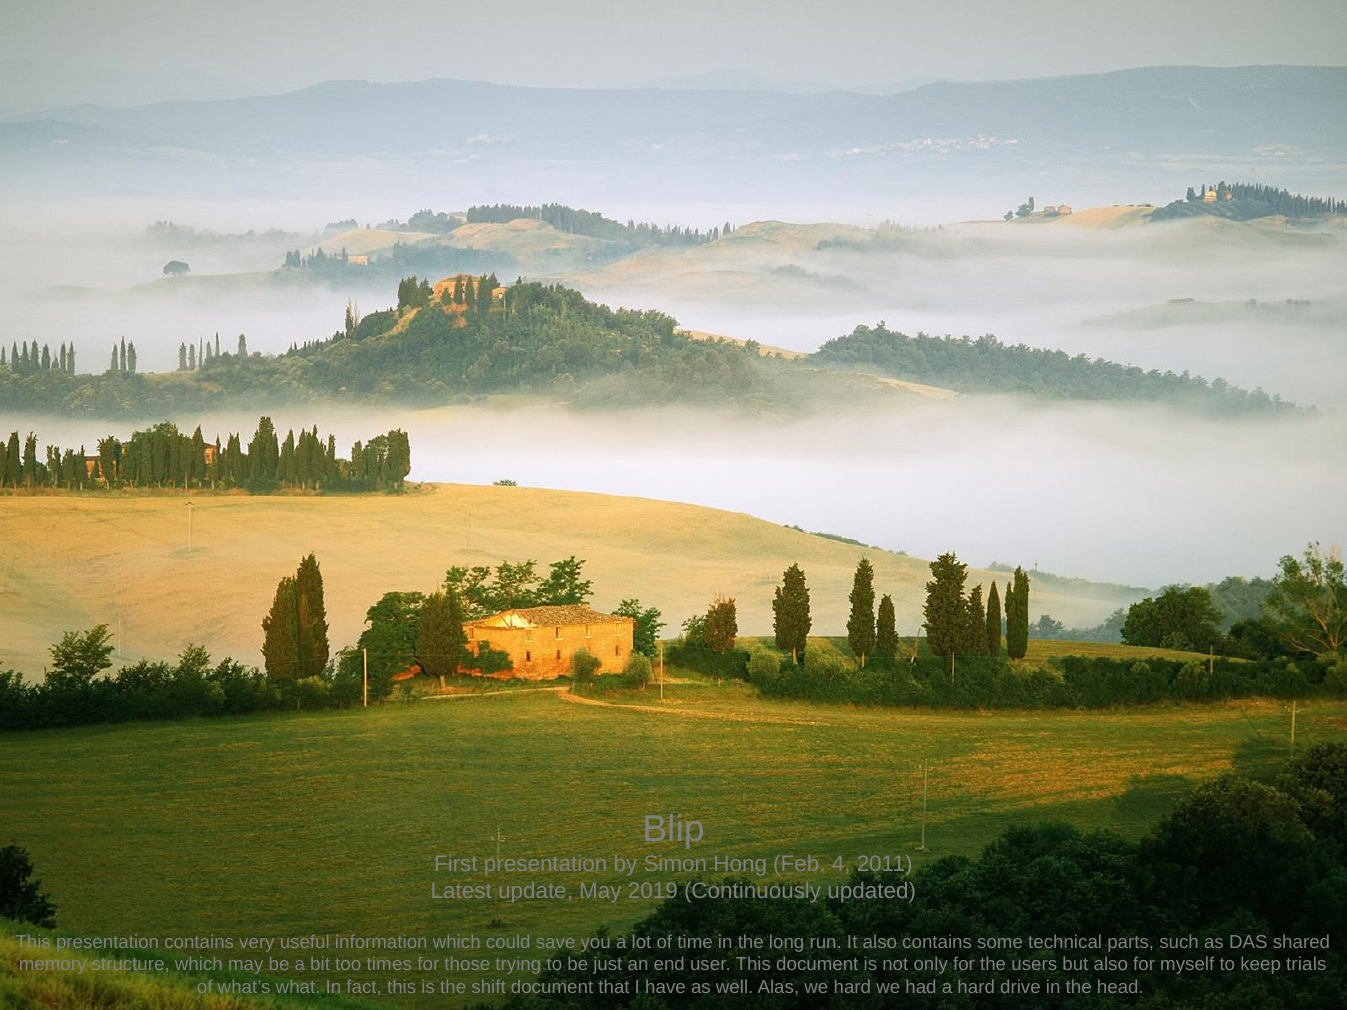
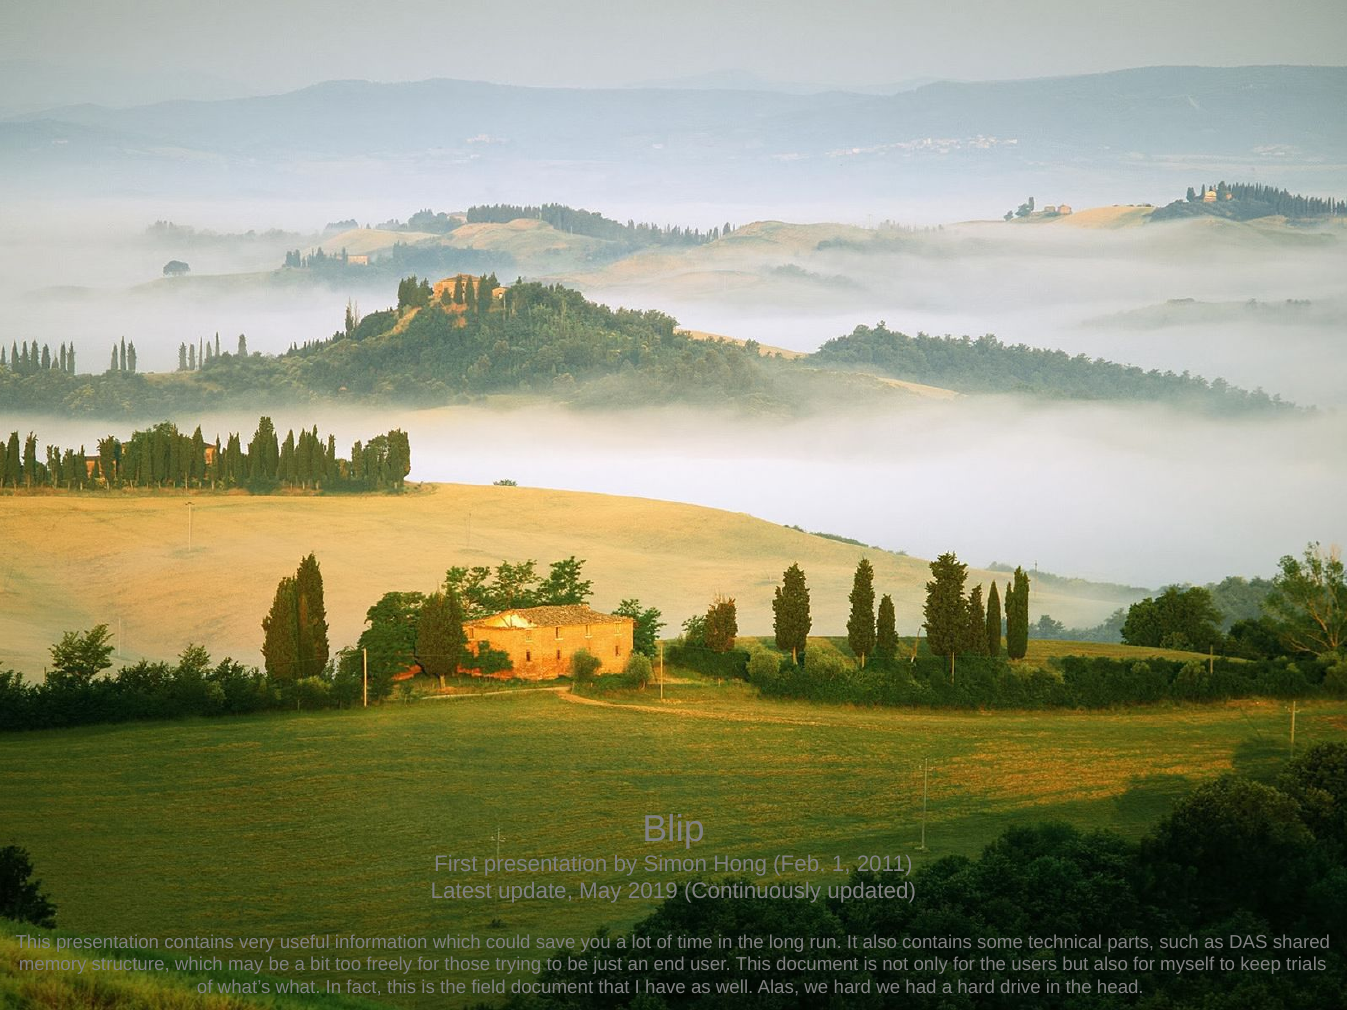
4: 4 -> 1
times: times -> freely
shift: shift -> field
